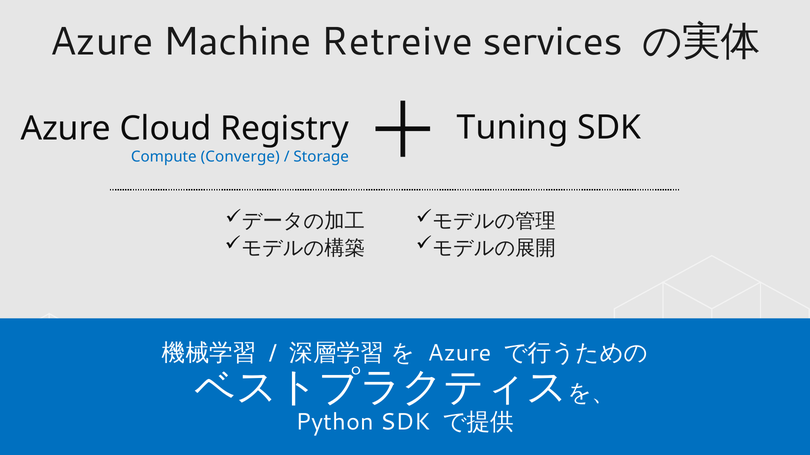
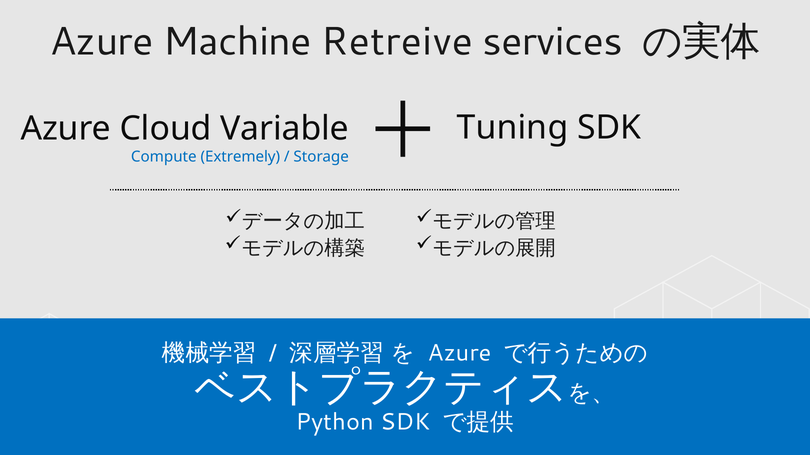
Registry: Registry -> Variable
Converge: Converge -> Extremely
